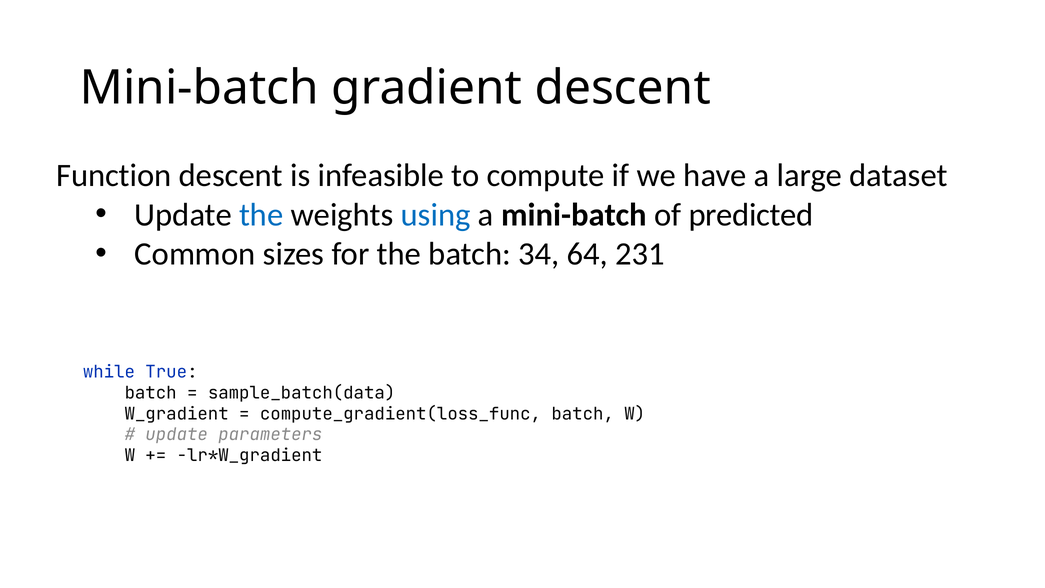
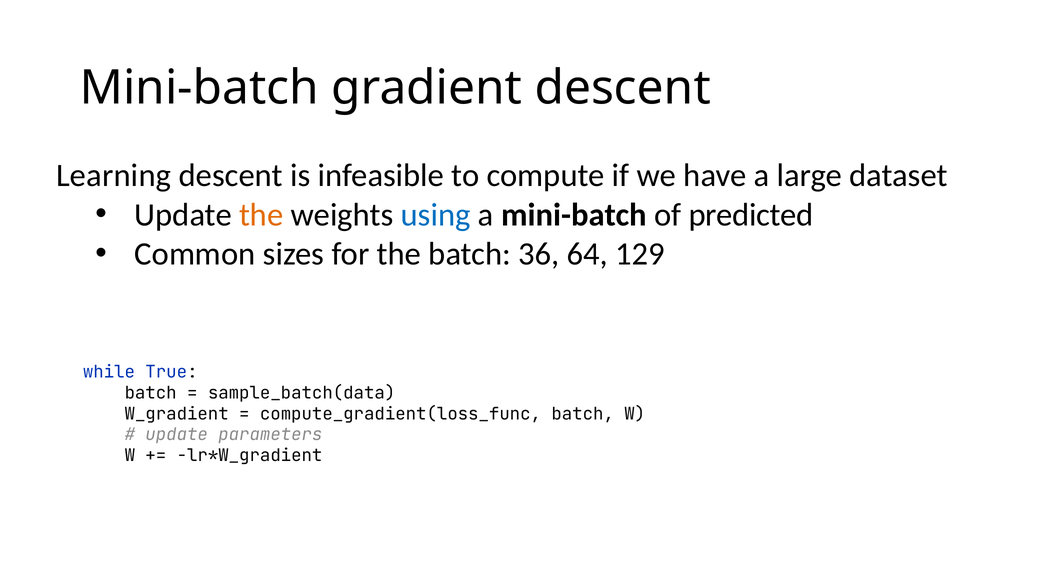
Function: Function -> Learning
the at (261, 215) colour: blue -> orange
34: 34 -> 36
231: 231 -> 129
